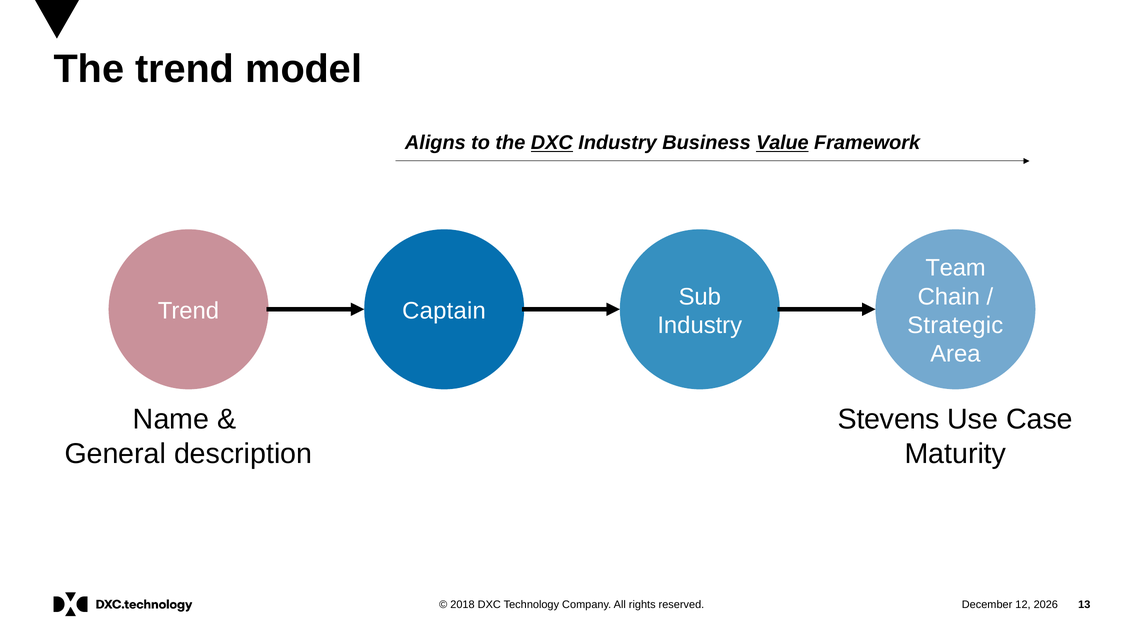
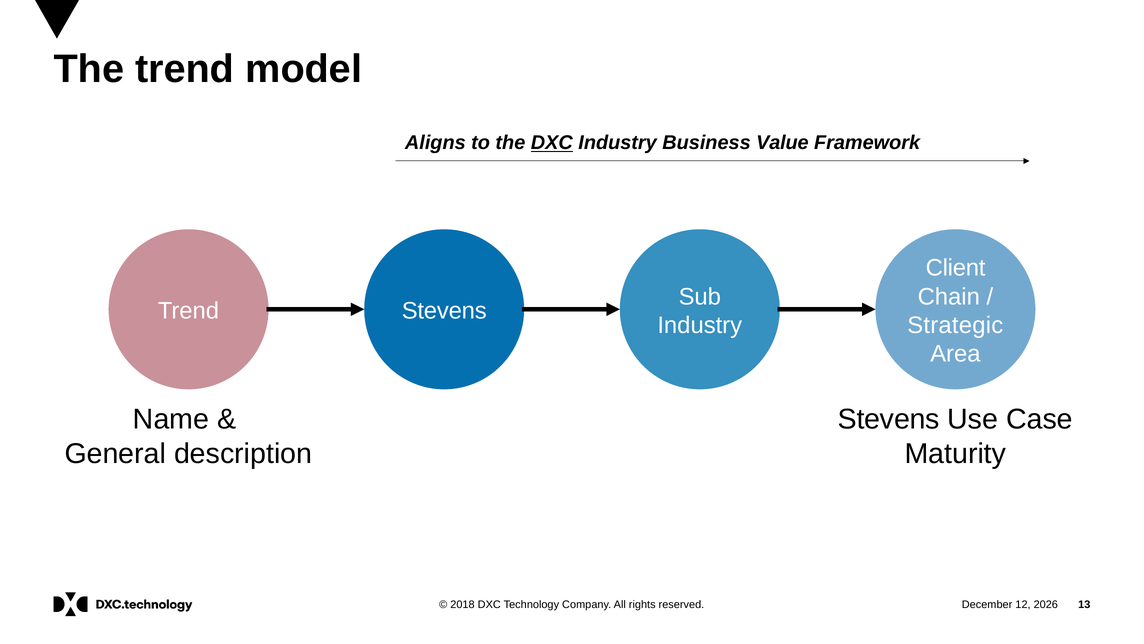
Value underline: present -> none
Team: Team -> Client
Trend Captain: Captain -> Stevens
